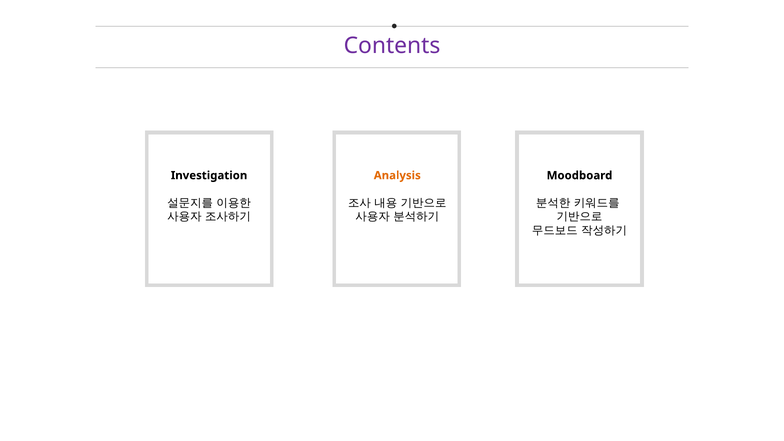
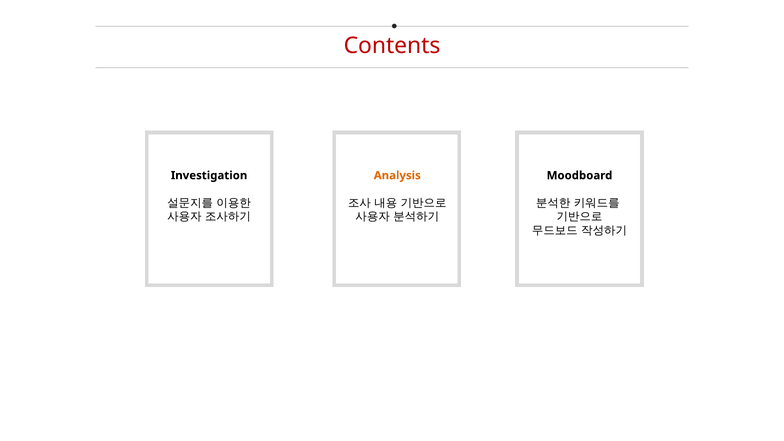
Contents colour: purple -> red
